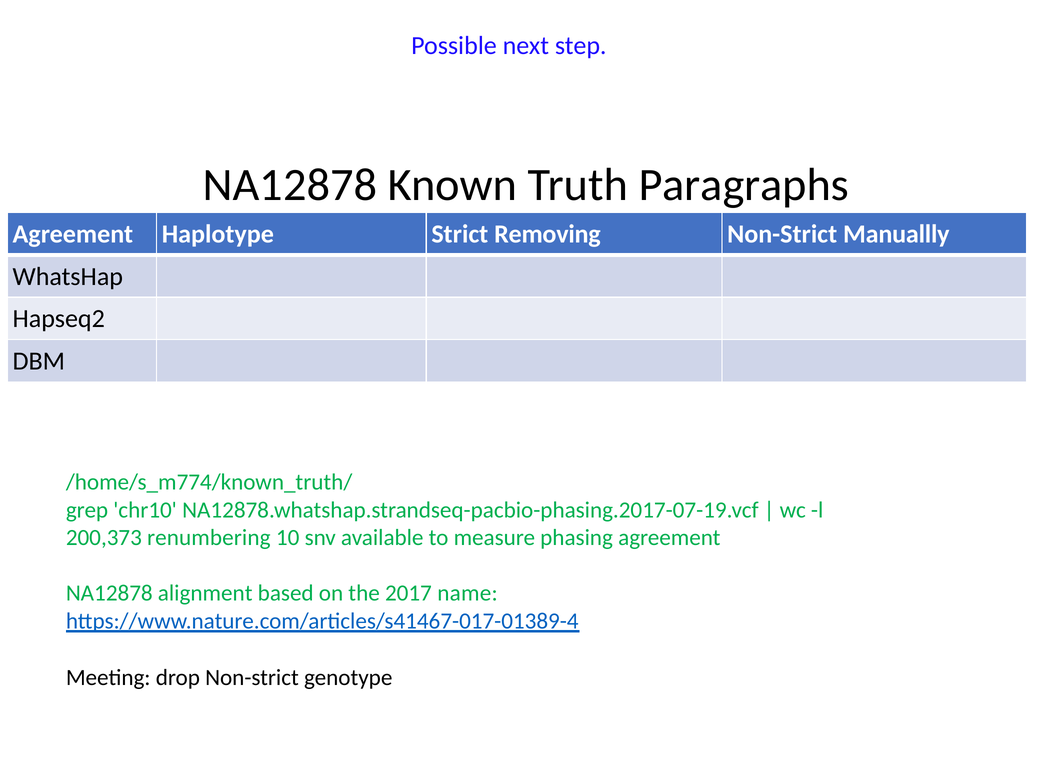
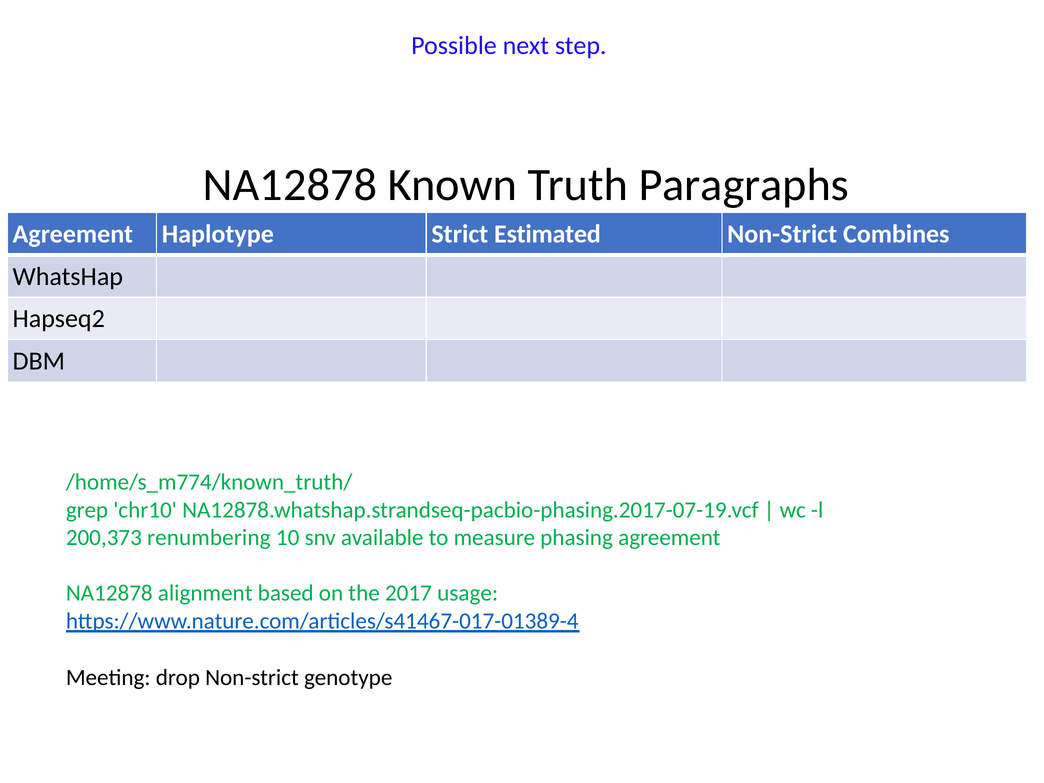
Removing: Removing -> Estimated
Manuallly: Manuallly -> Combines
name: name -> usage
